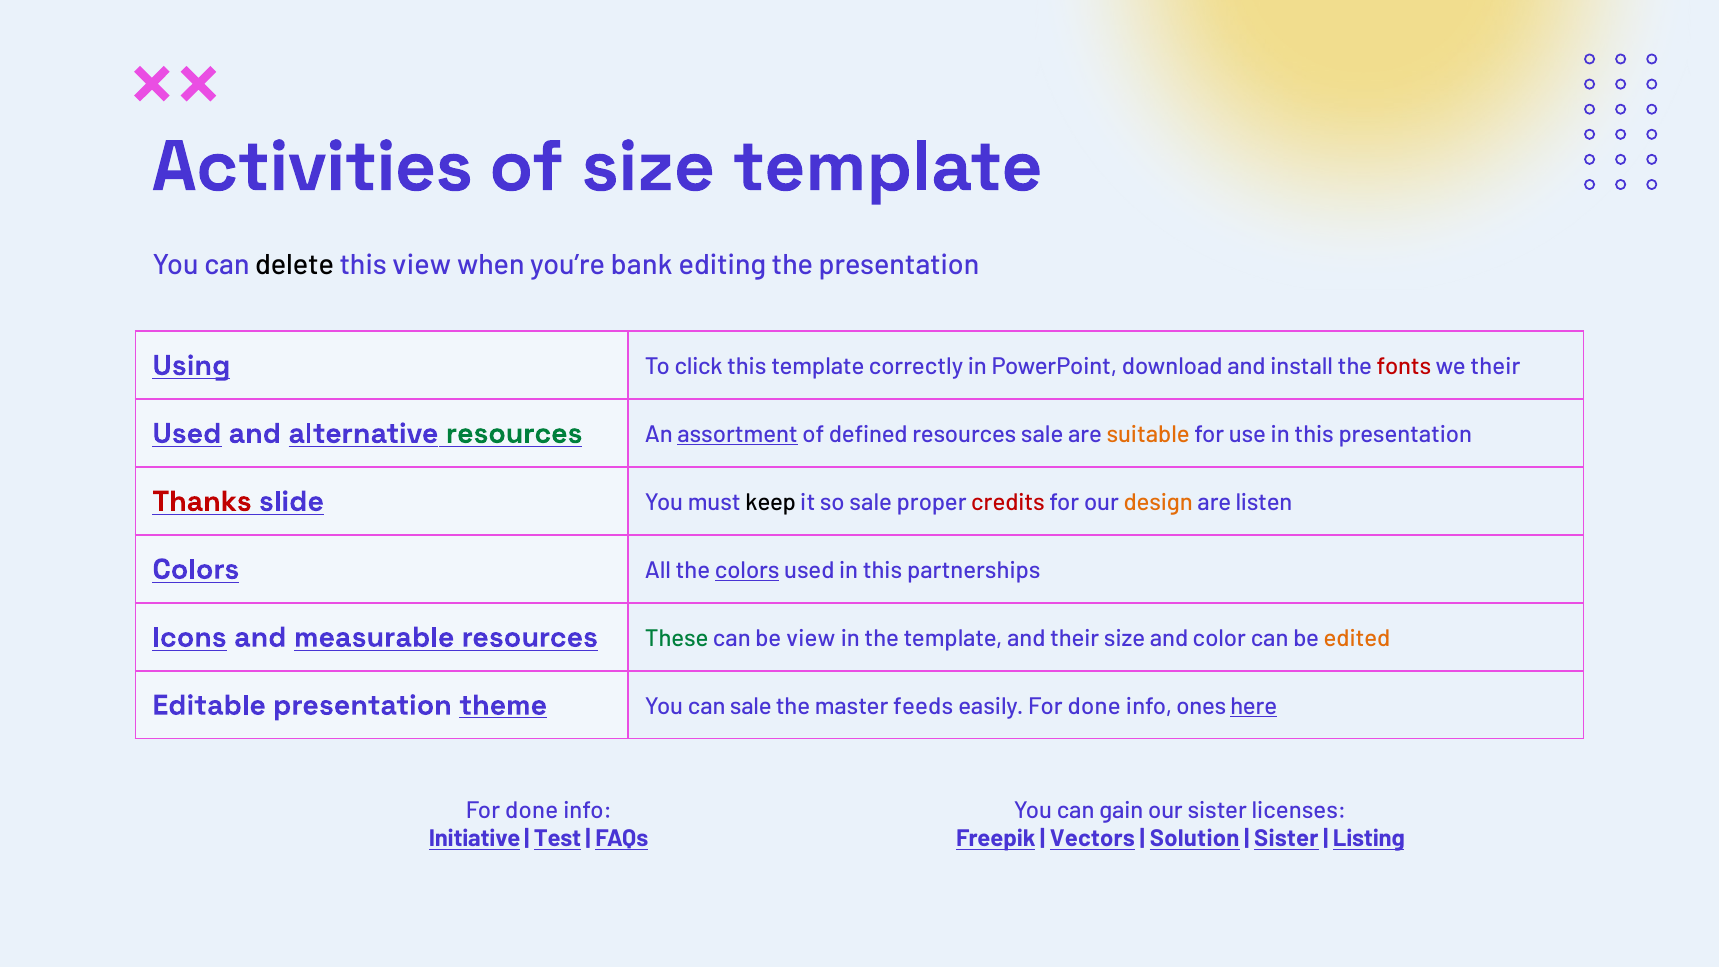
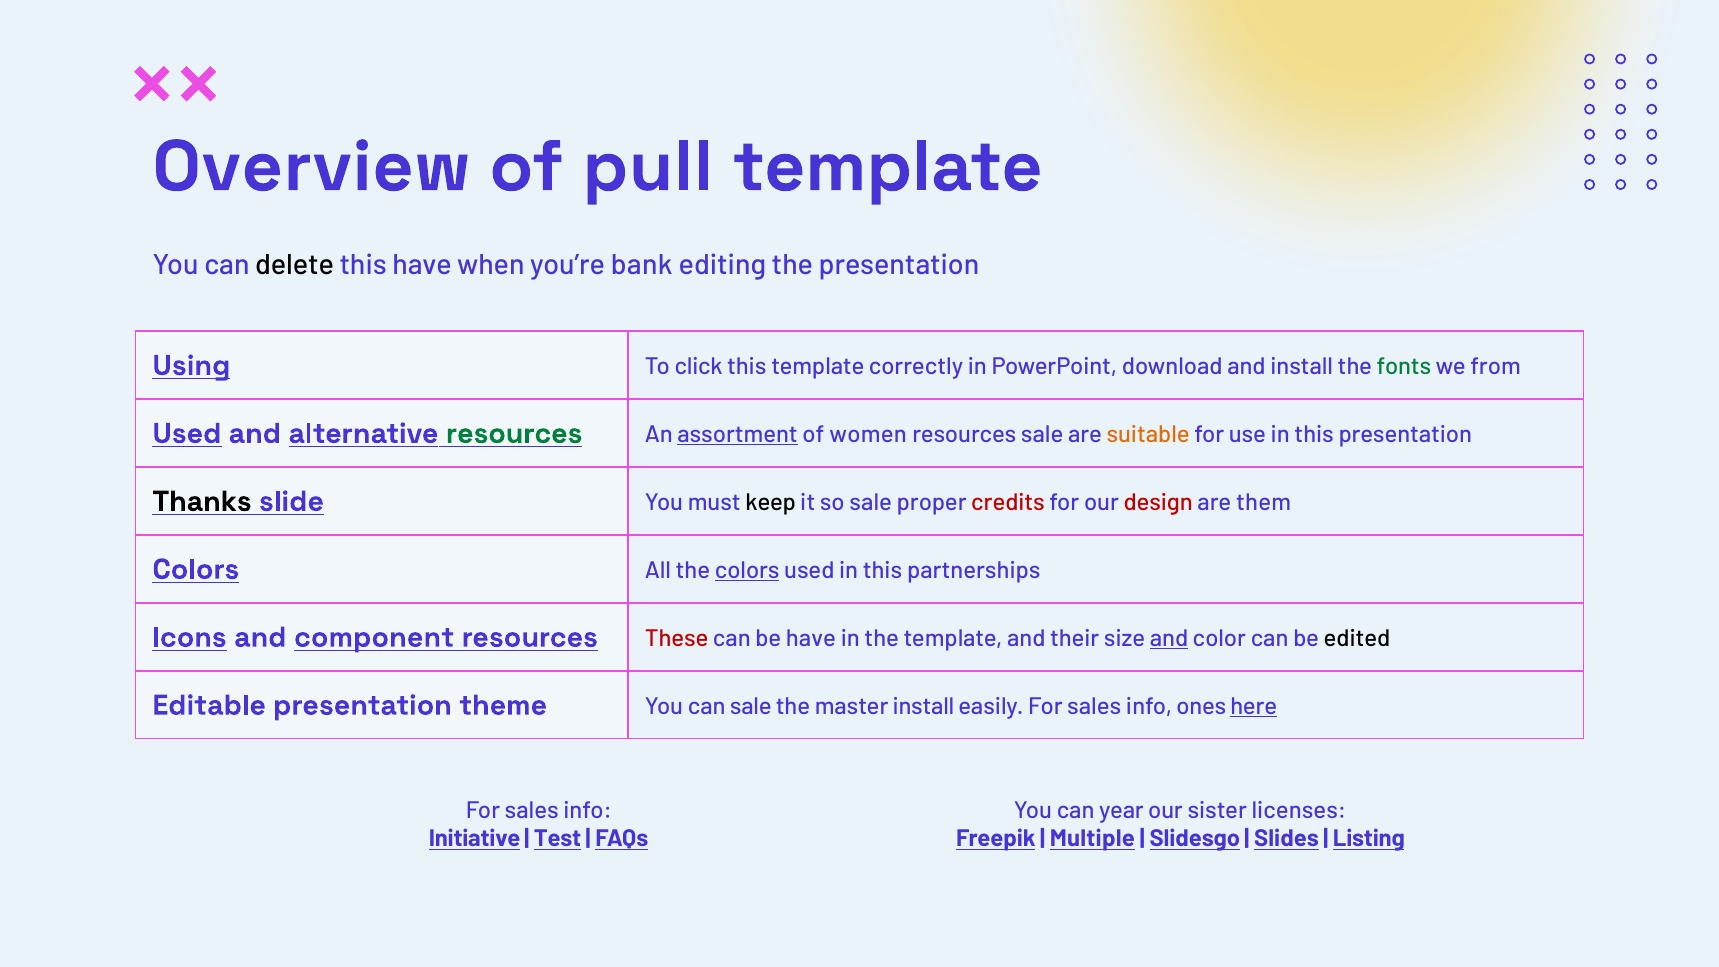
Activities: Activities -> Overview
of size: size -> pull
this view: view -> have
fonts colour: red -> green
we their: their -> from
defined: defined -> women
Thanks colour: red -> black
design colour: orange -> red
listen: listen -> them
measurable: measurable -> component
These colour: green -> red
be view: view -> have
and at (1169, 638) underline: none -> present
edited colour: orange -> black
theme underline: present -> none
master feeds: feeds -> install
easily For done: done -> sales
done at (532, 810): done -> sales
gain: gain -> year
Vectors: Vectors -> Multiple
Solution: Solution -> Slidesgo
Sister at (1286, 839): Sister -> Slides
